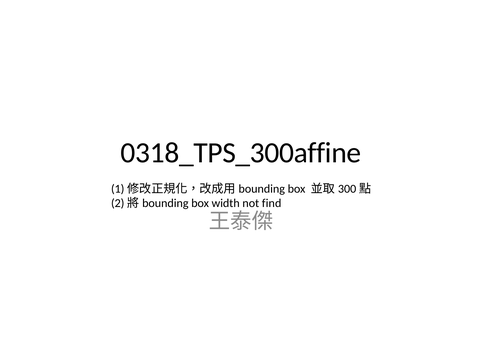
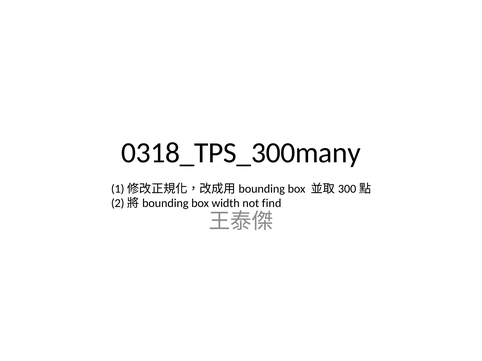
0318_TPS_300affine: 0318_TPS_300affine -> 0318_TPS_300many
